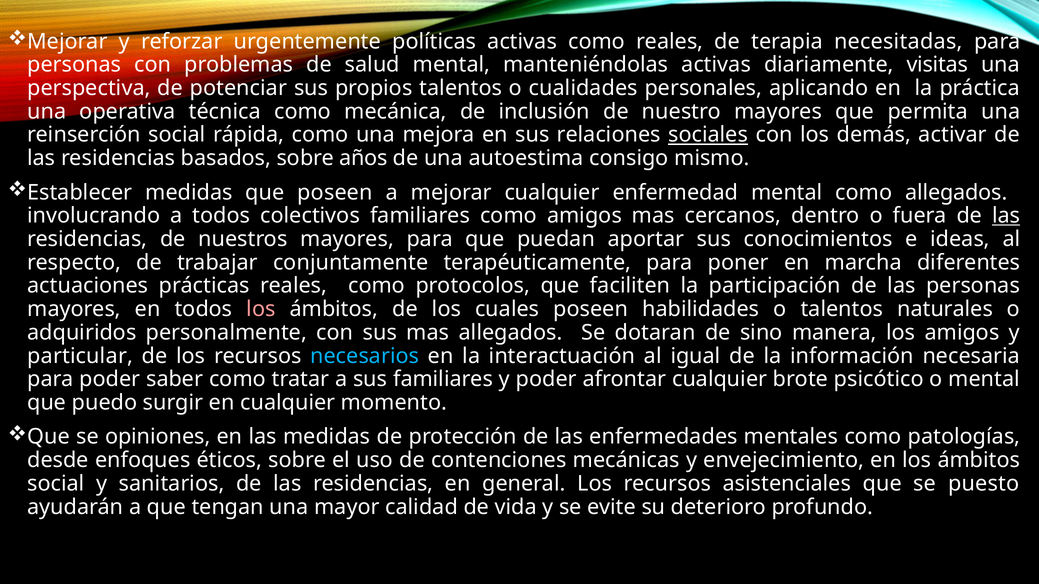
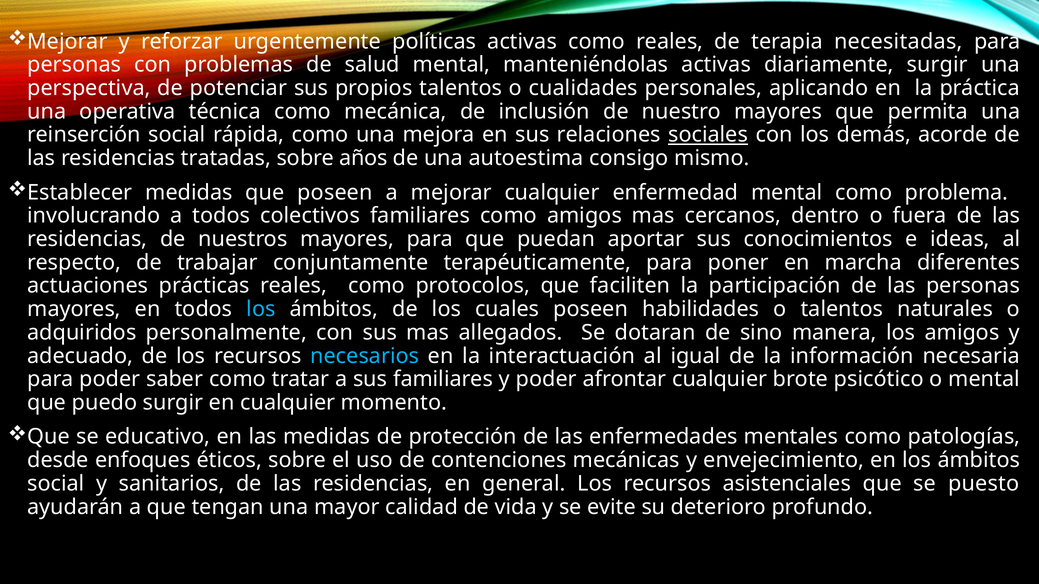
diariamente visitas: visitas -> surgir
activar: activar -> acorde
basados: basados -> tratadas
como allegados: allegados -> problema
las at (1006, 216) underline: present -> none
los at (261, 309) colour: pink -> light blue
particular: particular -> adecuado
opiniones: opiniones -> educativo
